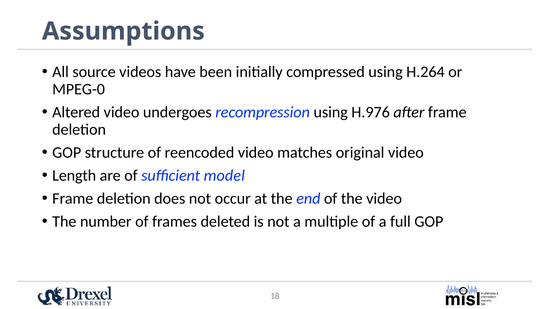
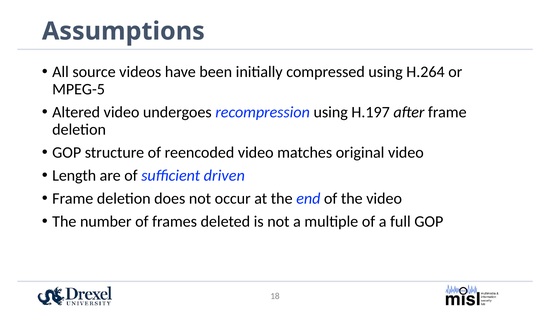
MPEG-0: MPEG-0 -> MPEG-5
H.976: H.976 -> H.197
model: model -> driven
